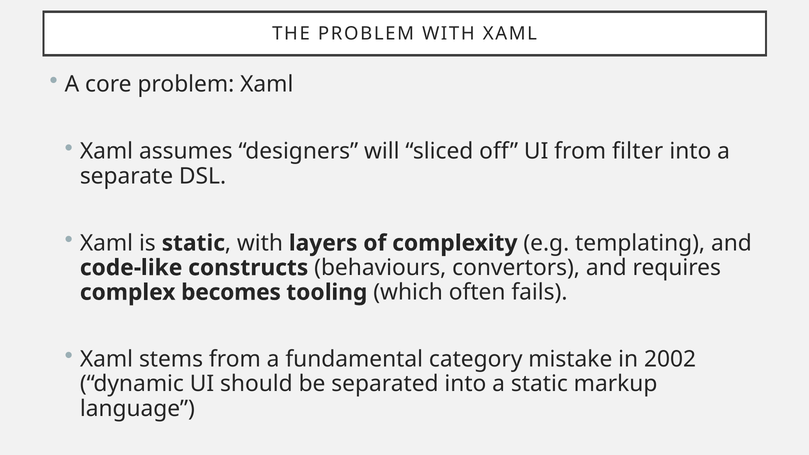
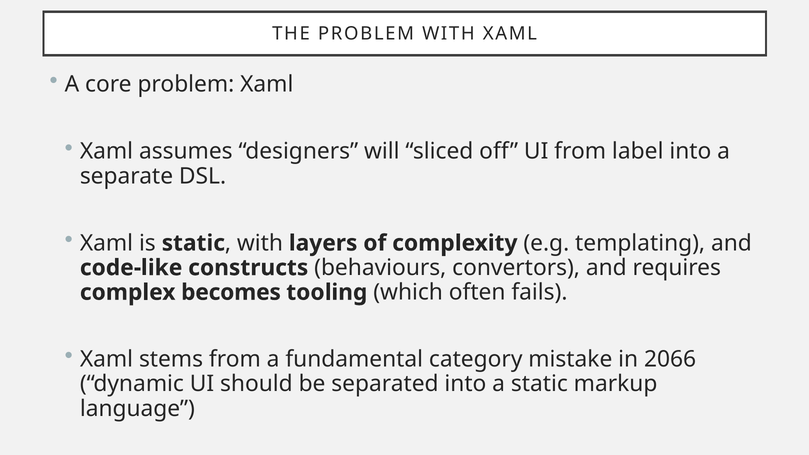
filter: filter -> label
2002: 2002 -> 2066
